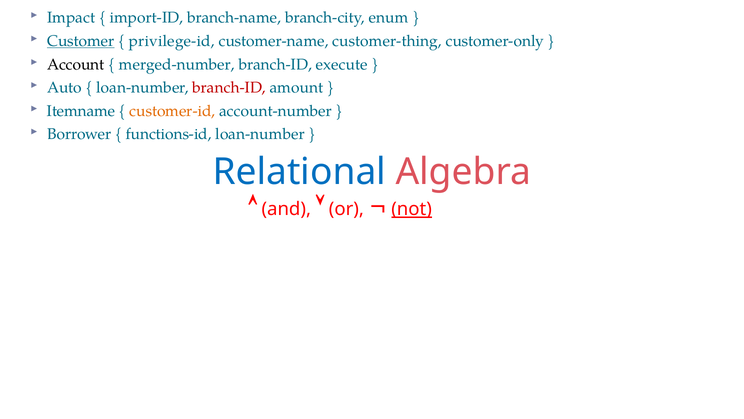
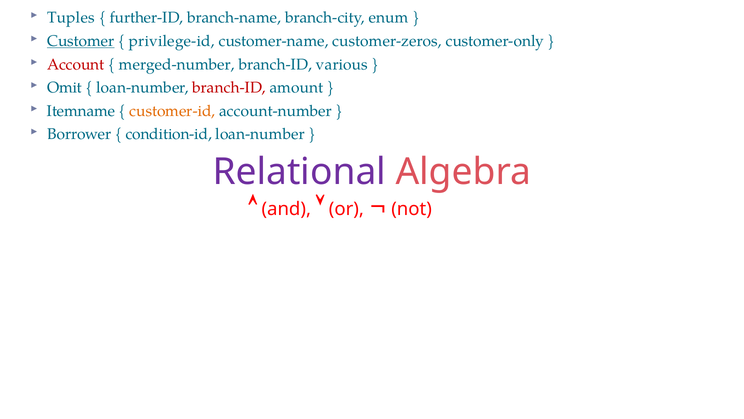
Impact: Impact -> Tuples
import-ID: import-ID -> further-ID
customer-thing: customer-thing -> customer-zeros
Account colour: black -> red
execute: execute -> various
Auto: Auto -> Omit
functions-id: functions-id -> condition-id
Relational colour: blue -> purple
not underline: present -> none
